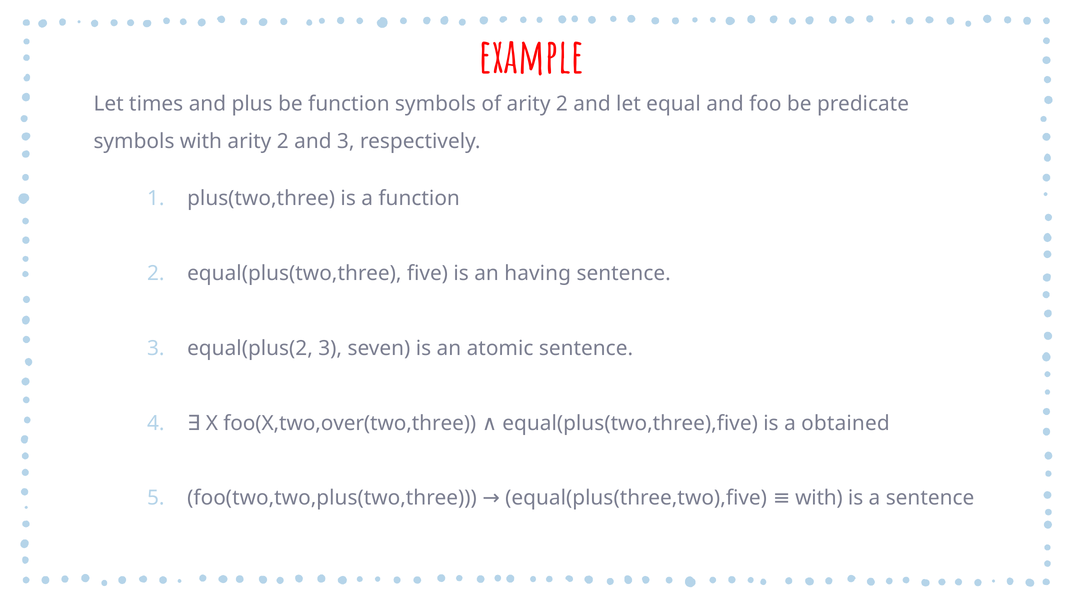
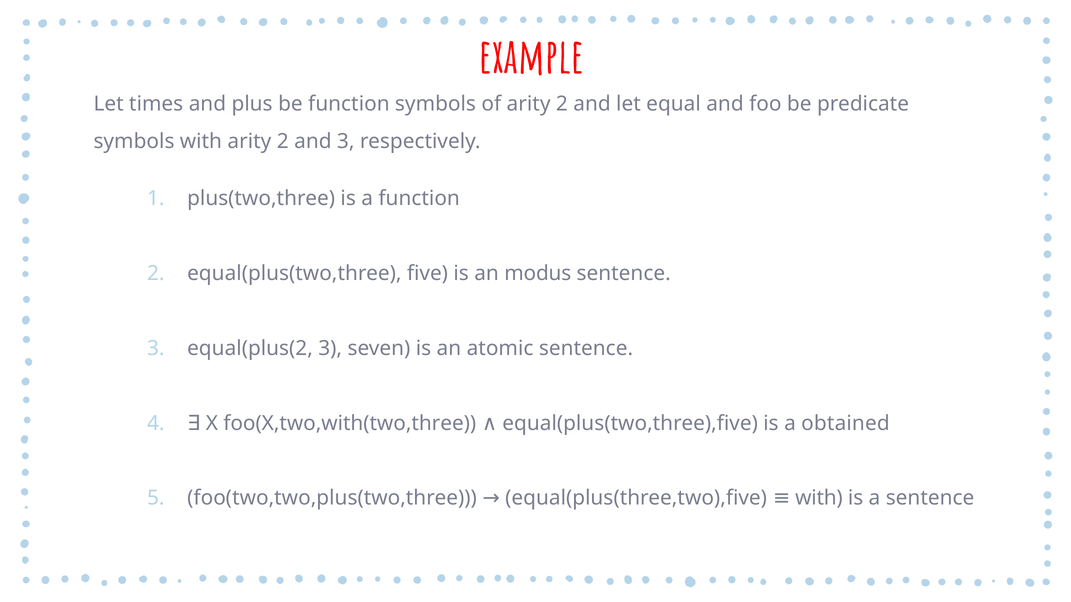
having: having -> modus
foo(X,two,over(two,three: foo(X,two,over(two,three -> foo(X,two,with(two,three
